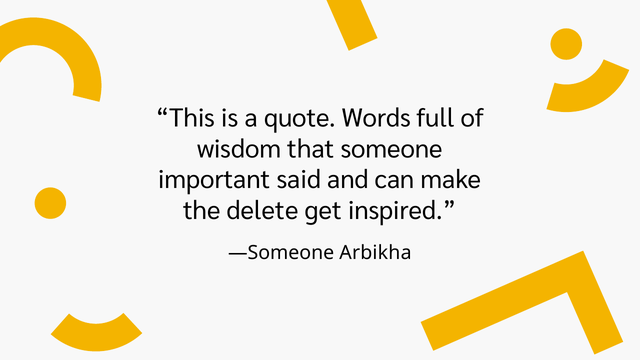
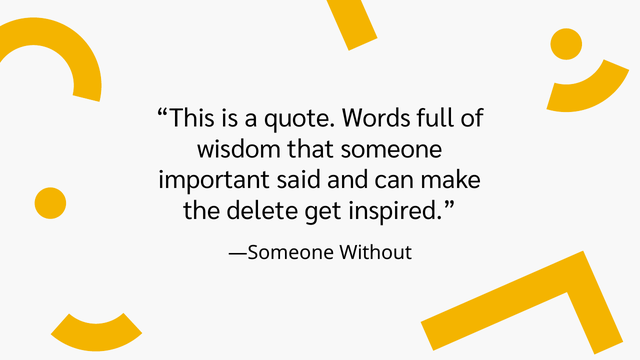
Arbikha: Arbikha -> Without
